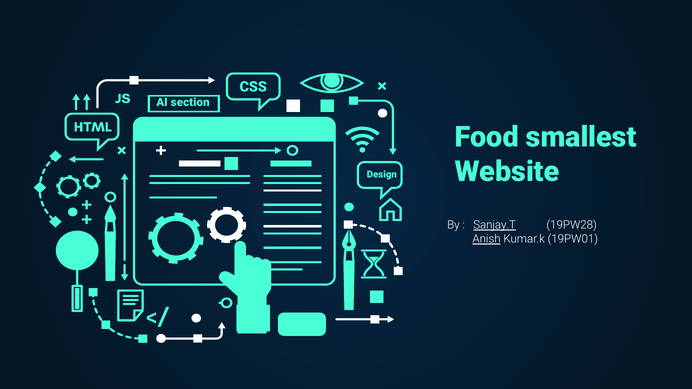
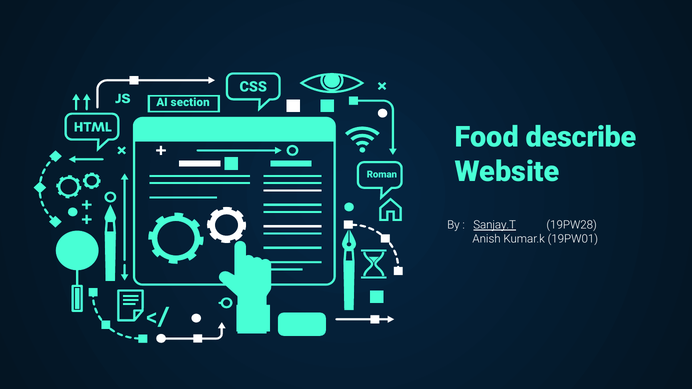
smallest: smallest -> describe
Design: Design -> Roman
Anish underline: present -> none
